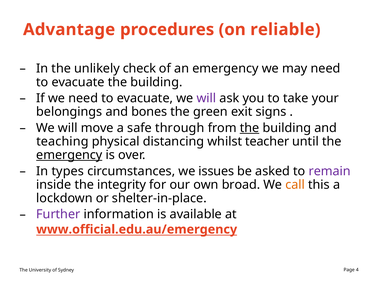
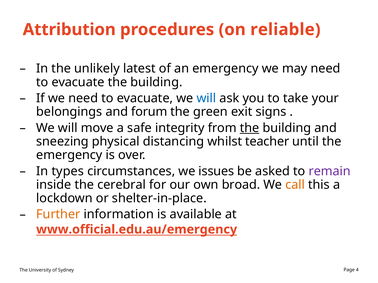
Advantage: Advantage -> Attribution
check: check -> latest
will at (206, 98) colour: purple -> blue
bones: bones -> forum
through: through -> integrity
teaching: teaching -> sneezing
emergency at (69, 155) underline: present -> none
integrity: integrity -> cerebral
Further colour: purple -> orange
